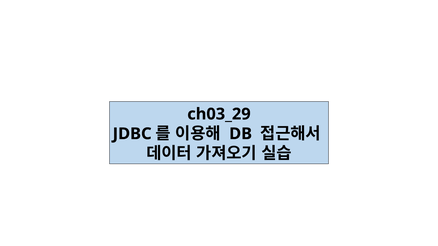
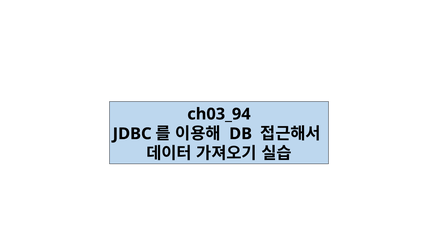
ch03_29: ch03_29 -> ch03_94
